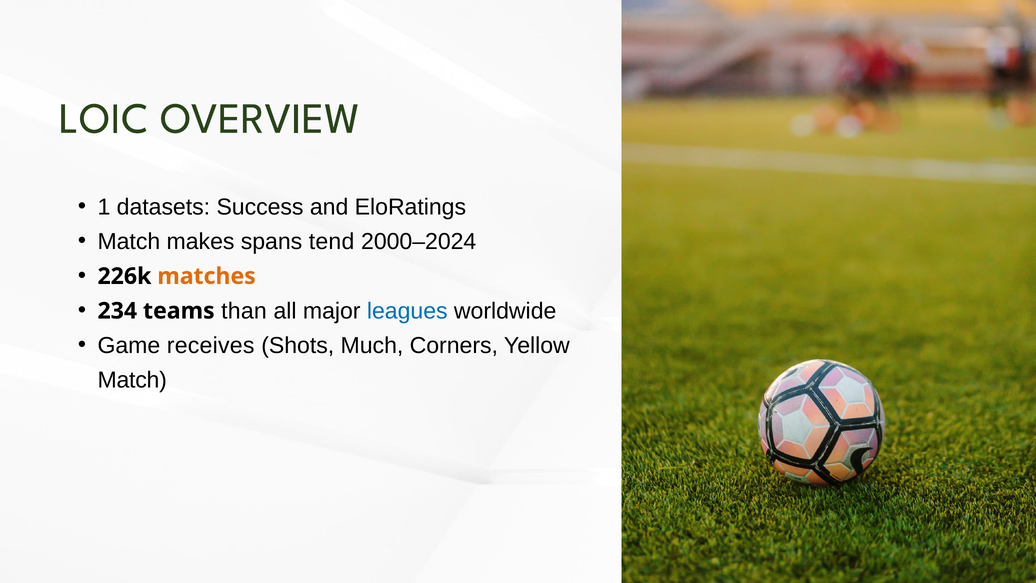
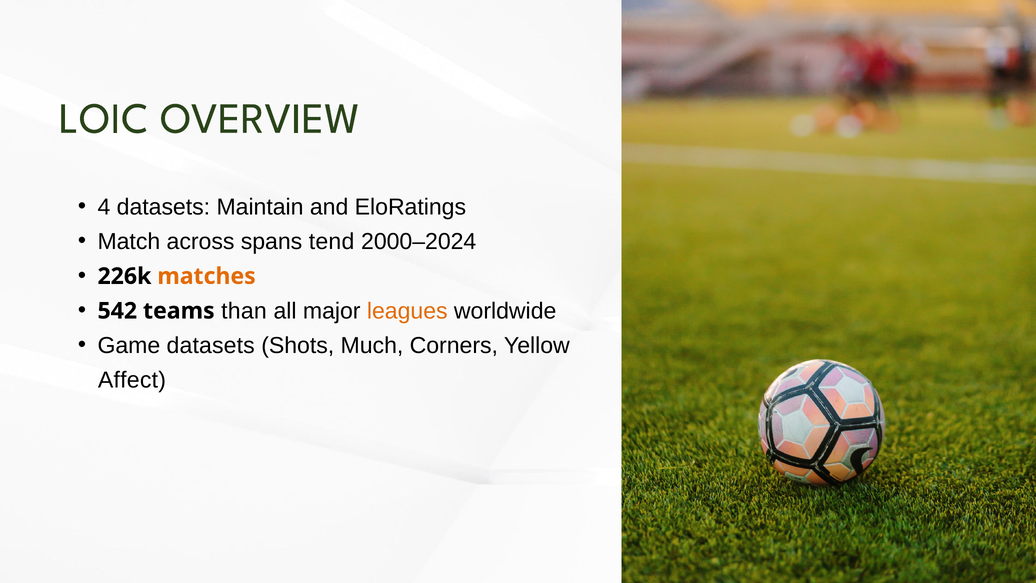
1: 1 -> 4
Success: Success -> Maintain
makes: makes -> across
234: 234 -> 542
leagues colour: blue -> orange
Game receives: receives -> datasets
Match at (132, 380): Match -> Affect
